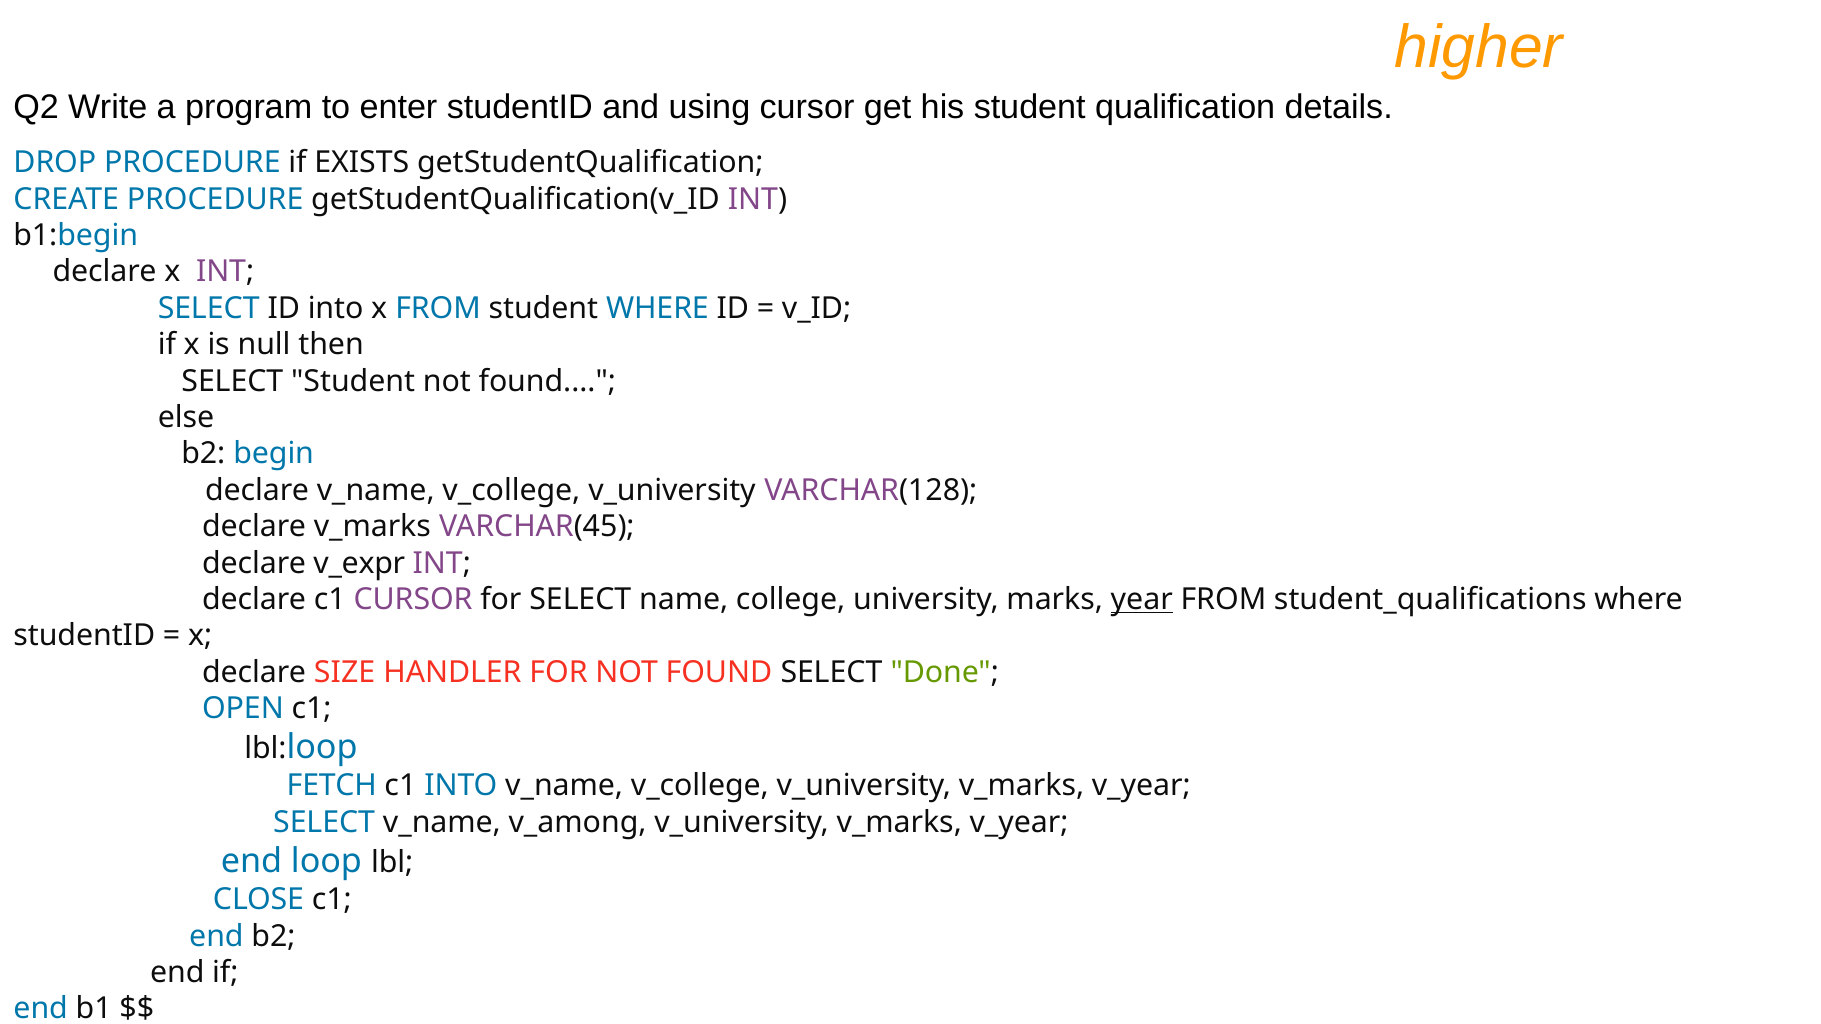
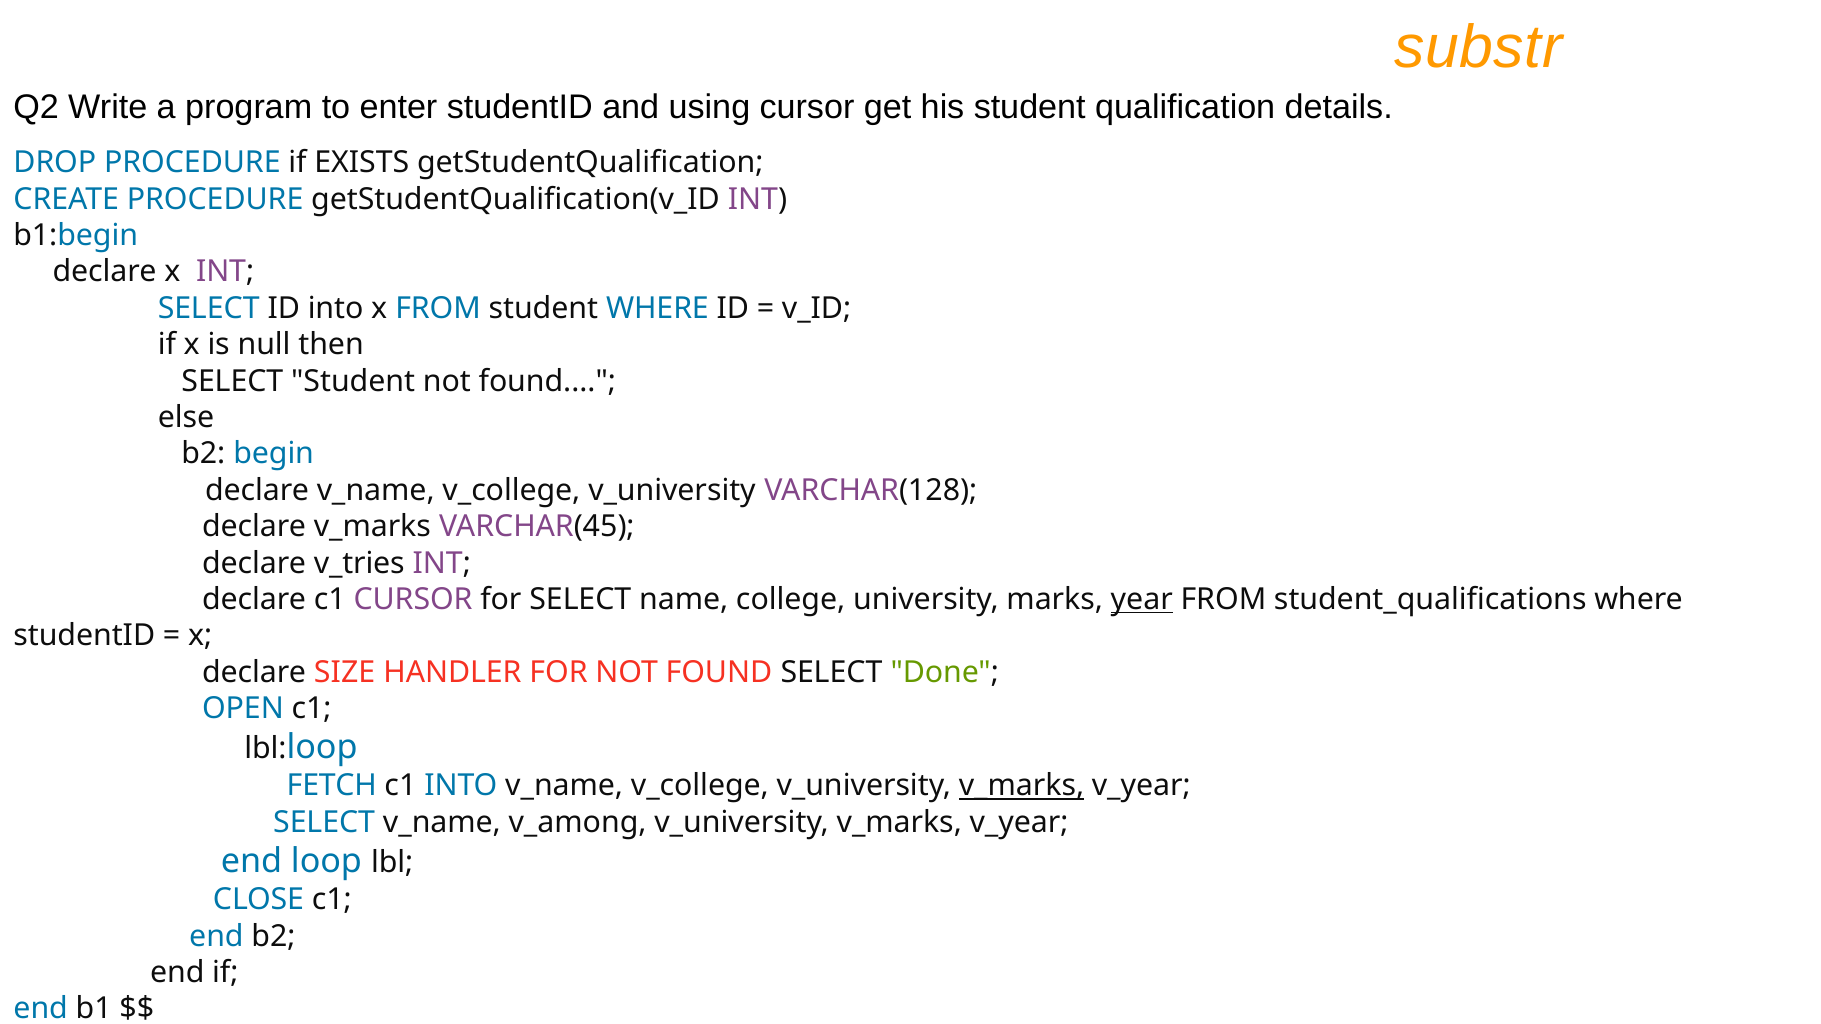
higher: higher -> substr
v_expr: v_expr -> v_tries
v_marks at (1021, 786) underline: none -> present
